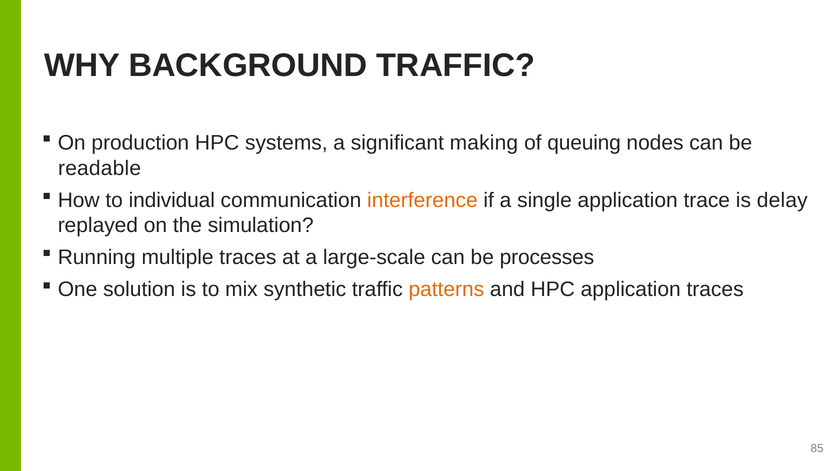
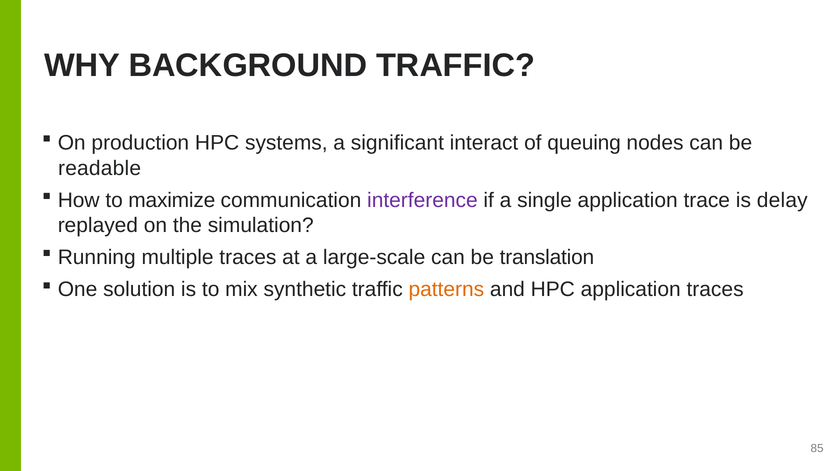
making: making -> interact
individual: individual -> maximize
interference colour: orange -> purple
processes: processes -> translation
